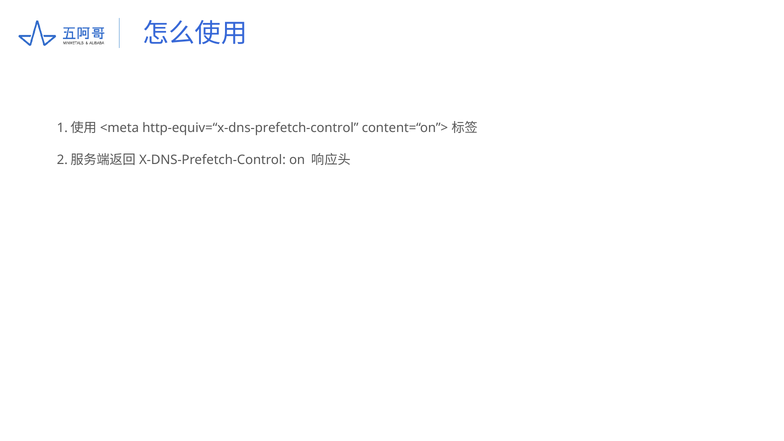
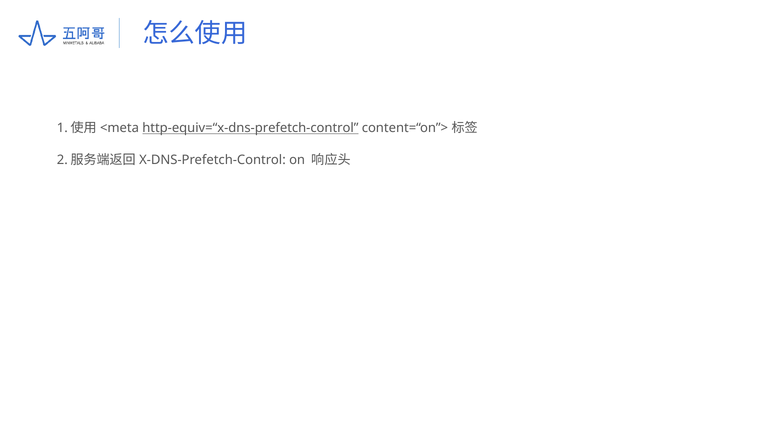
http-equiv=“x-dns-prefetch-control underline: none -> present
